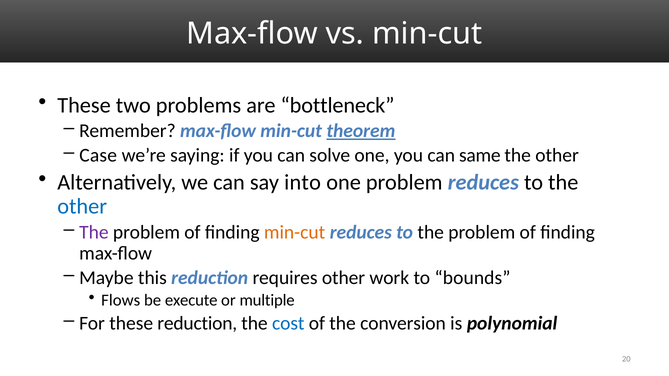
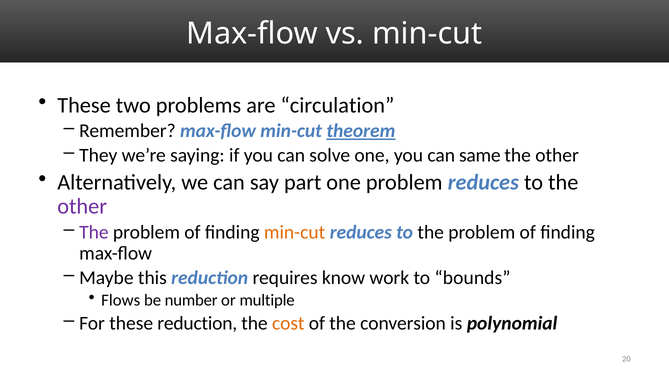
bottleneck: bottleneck -> circulation
Case: Case -> They
into: into -> part
other at (82, 207) colour: blue -> purple
requires other: other -> know
execute: execute -> number
cost colour: blue -> orange
